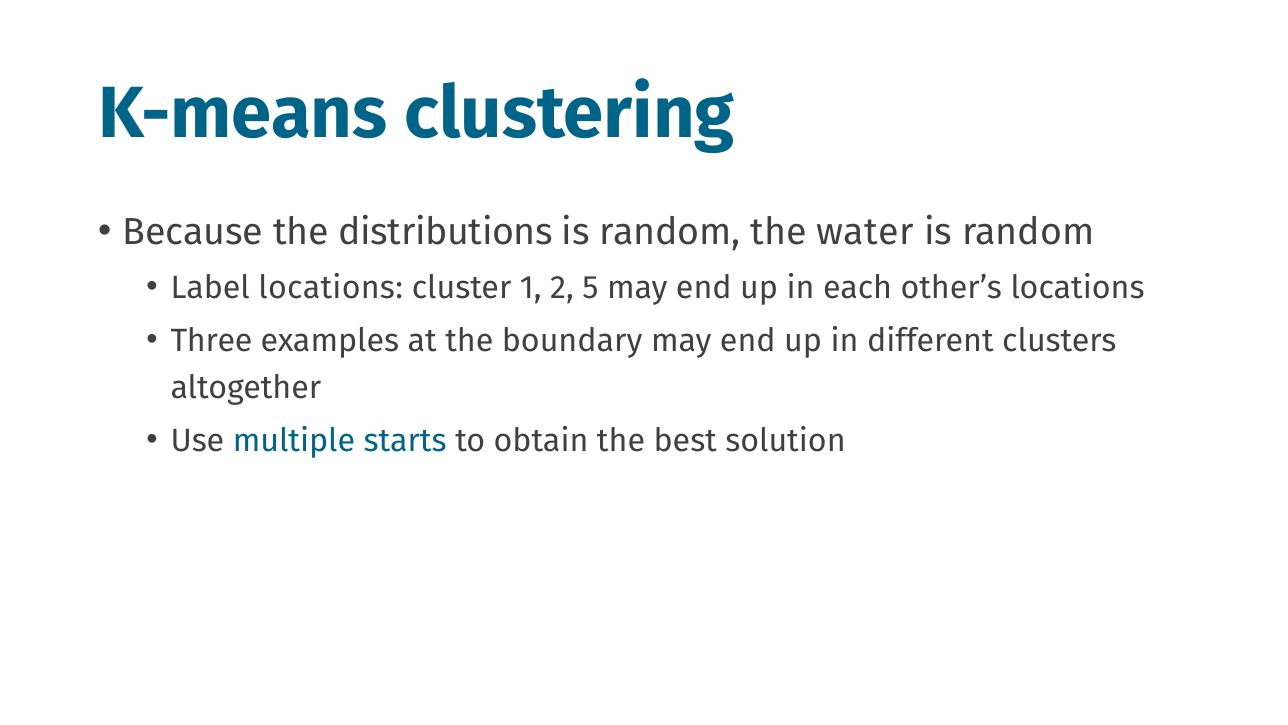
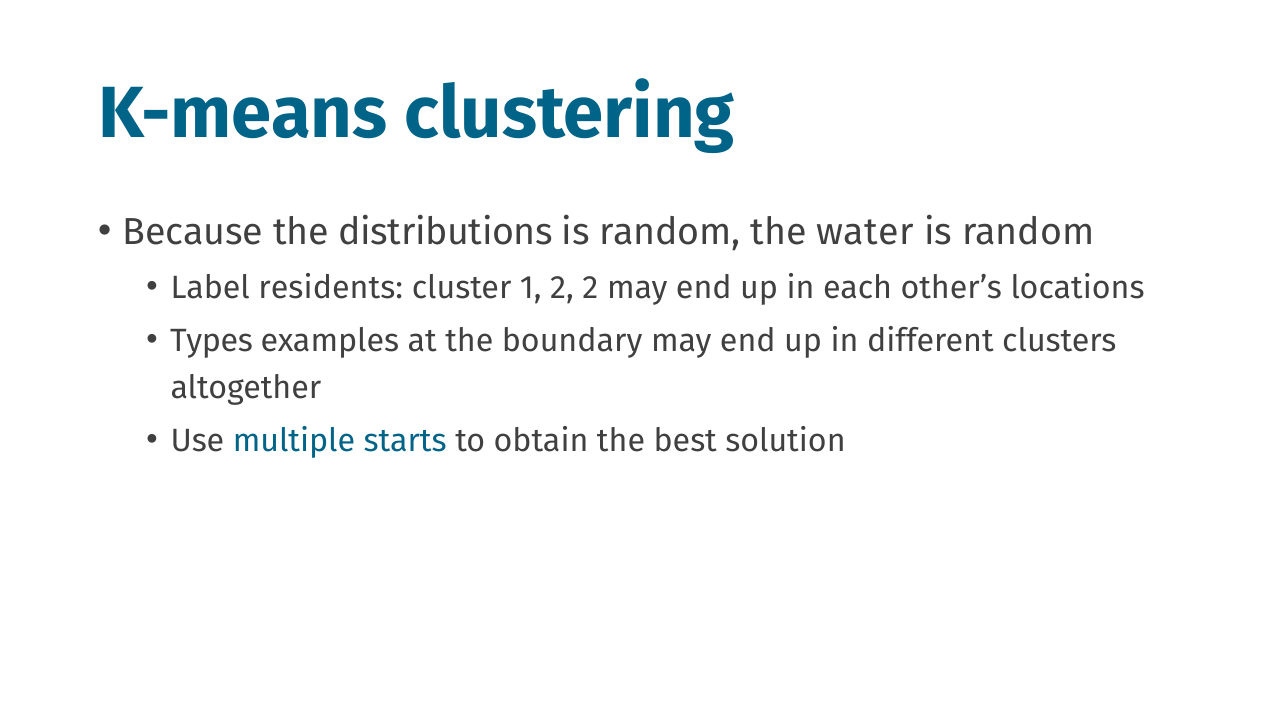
Label locations: locations -> residents
2 5: 5 -> 2
Three: Three -> Types
